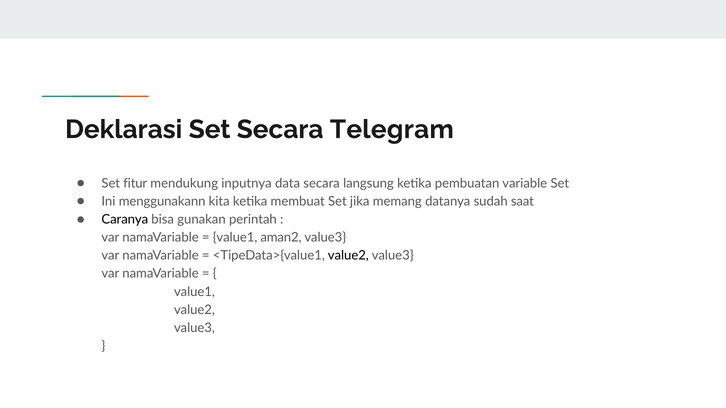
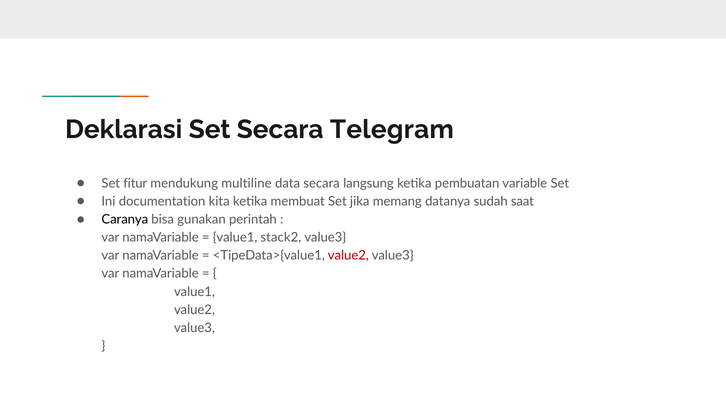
inputnya: inputnya -> multiline
menggunakann: menggunakann -> documentation
aman2: aman2 -> stack2
value2 at (348, 256) colour: black -> red
